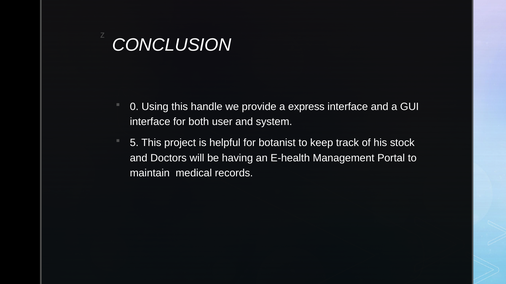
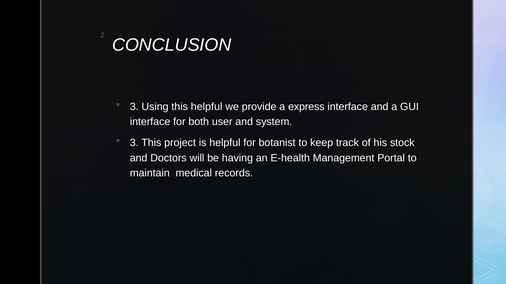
0 at (134, 107): 0 -> 3
this handle: handle -> helpful
5 at (134, 143): 5 -> 3
